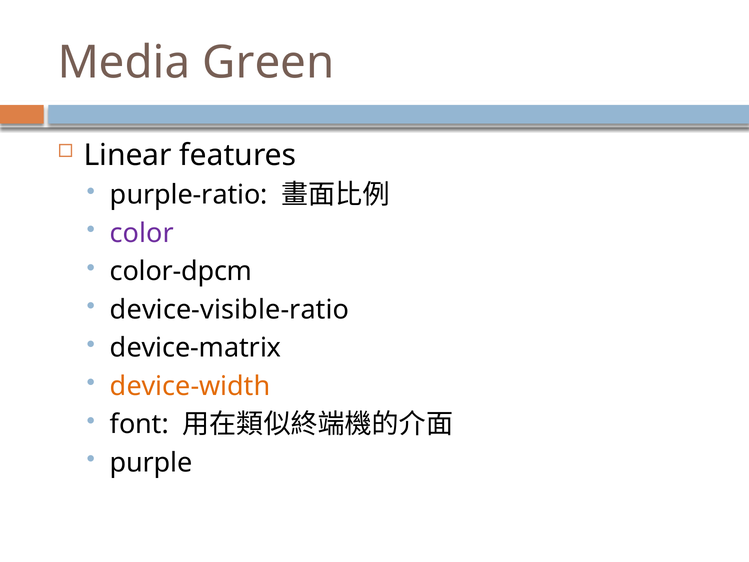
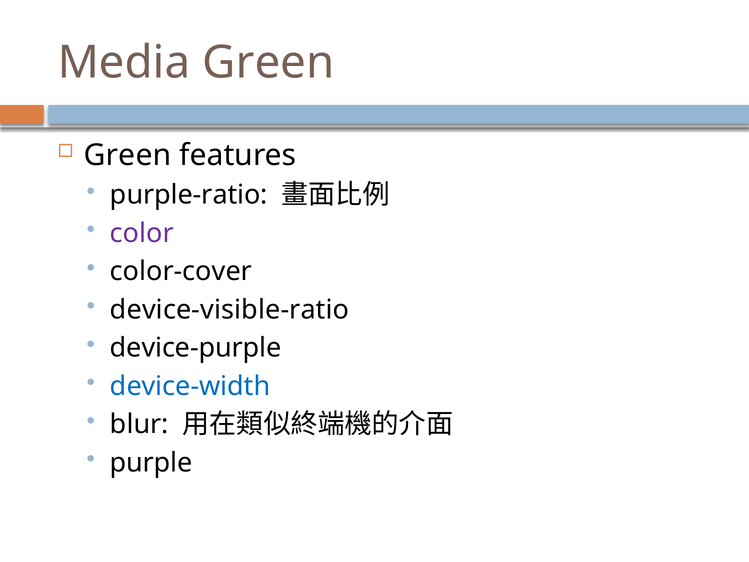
Linear at (128, 155): Linear -> Green
color-dpcm: color-dpcm -> color-cover
device-matrix: device-matrix -> device-purple
device-width colour: orange -> blue
font: font -> blur
